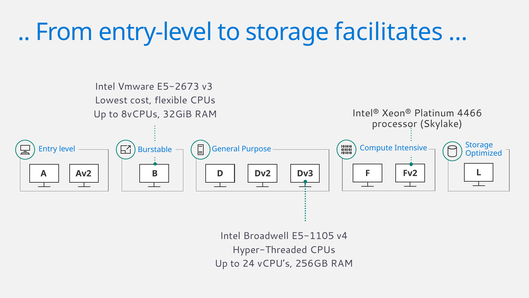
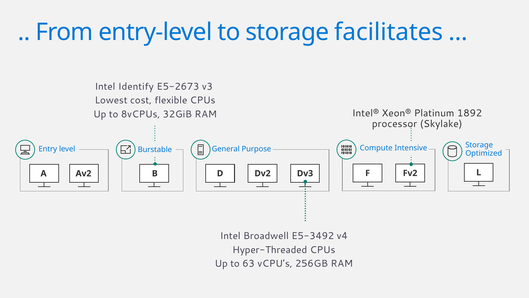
Vmware: Vmware -> Identify
4466: 4466 -> 1892
E5-1105: E5-1105 -> E5-3492
24: 24 -> 63
